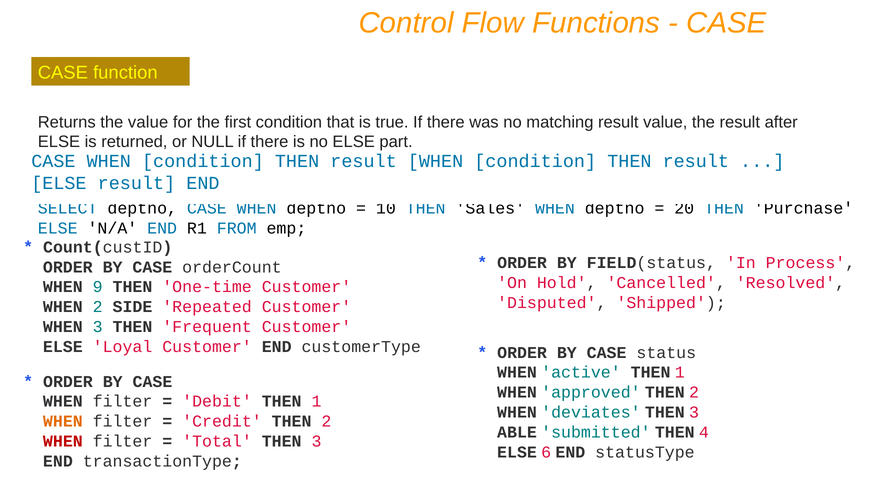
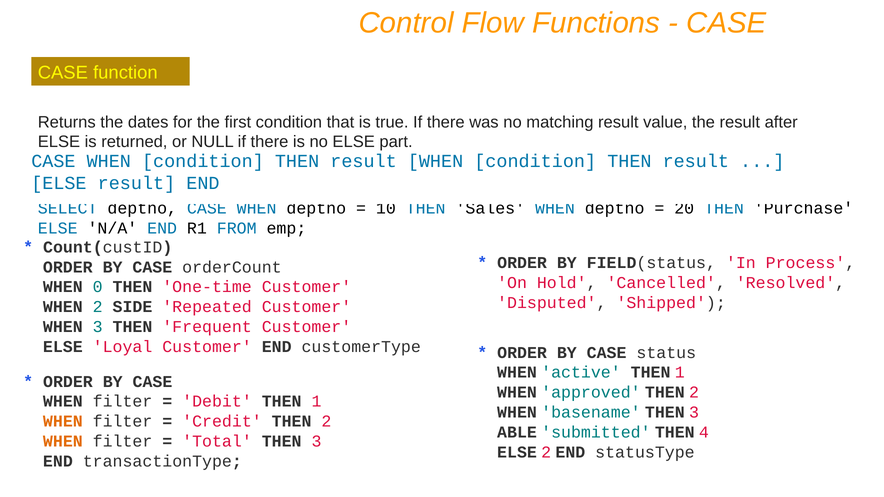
the value: value -> dates
9: 9 -> 0
deviates: deviates -> basename
WHEN at (63, 441) colour: red -> orange
ELSE 6: 6 -> 2
